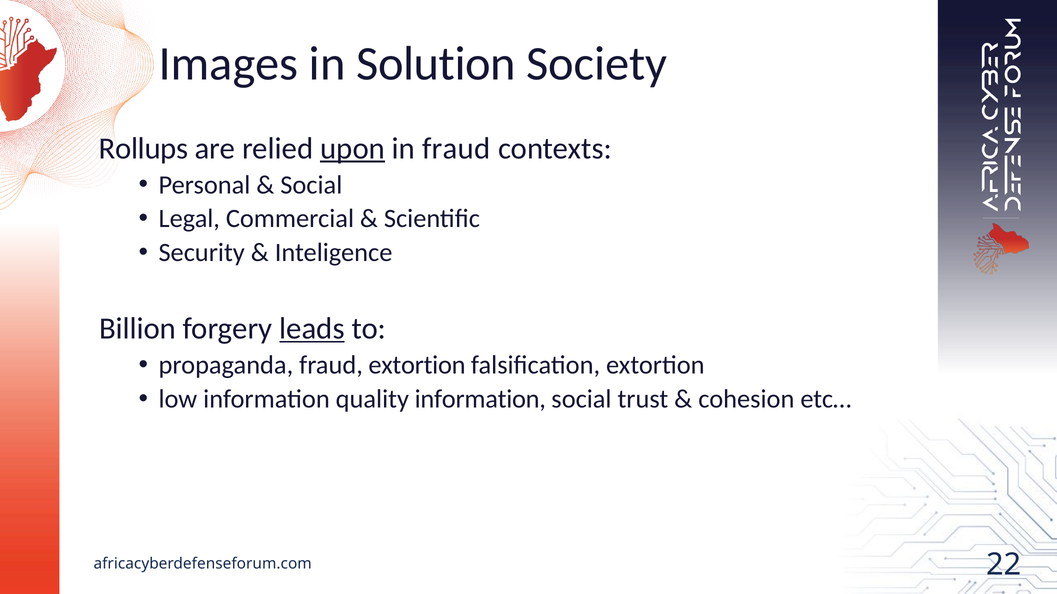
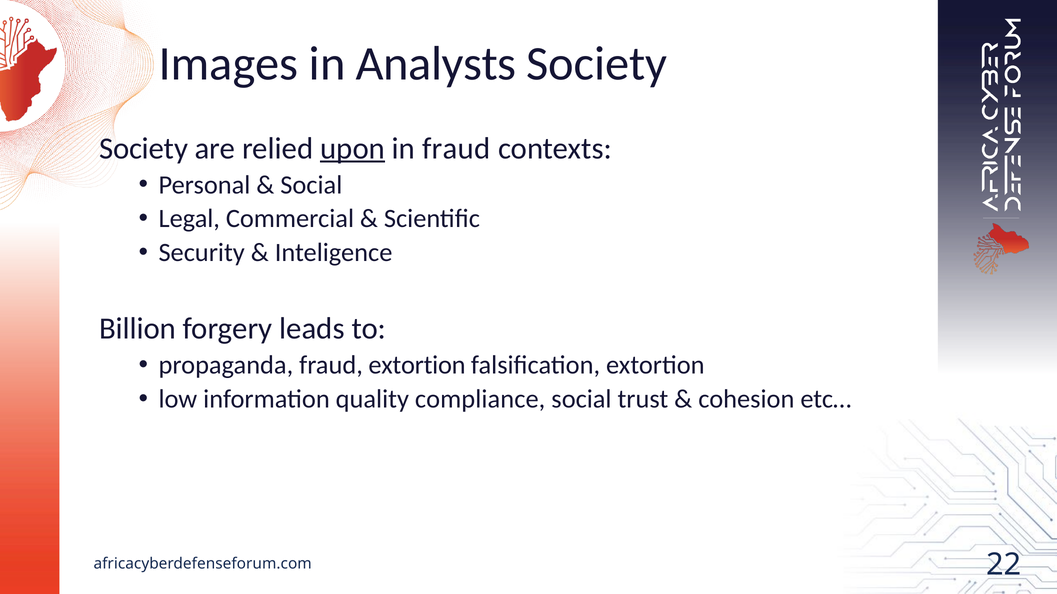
Solution: Solution -> Analysts
Rollups at (144, 149): Rollups -> Society
leads underline: present -> none
quality information: information -> compliance
